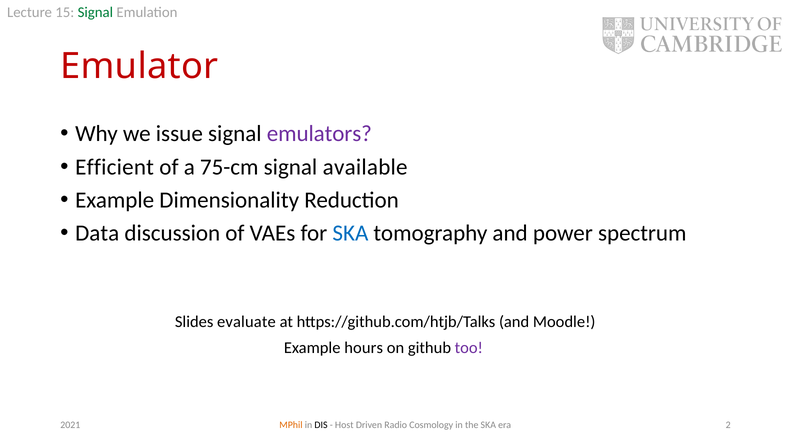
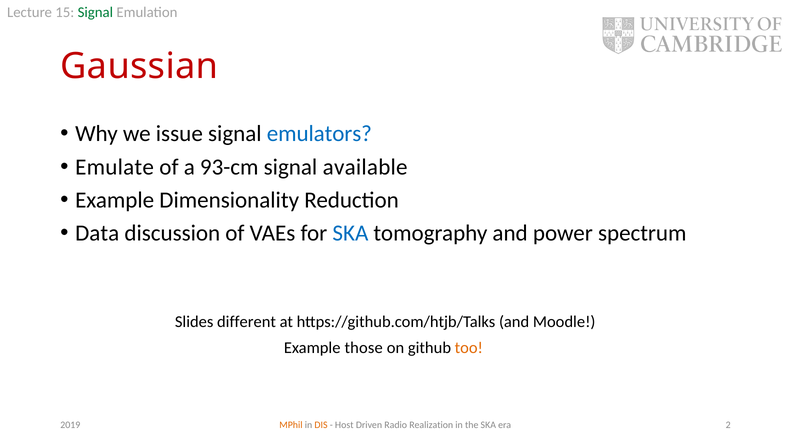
Emulator: Emulator -> Gaussian
emulators colour: purple -> blue
Efficient: Efficient -> Emulate
75-cm: 75-cm -> 93-cm
evaluate: evaluate -> different
hours: hours -> those
too colour: purple -> orange
DIS colour: black -> orange
Cosmology: Cosmology -> Realization
2021: 2021 -> 2019
